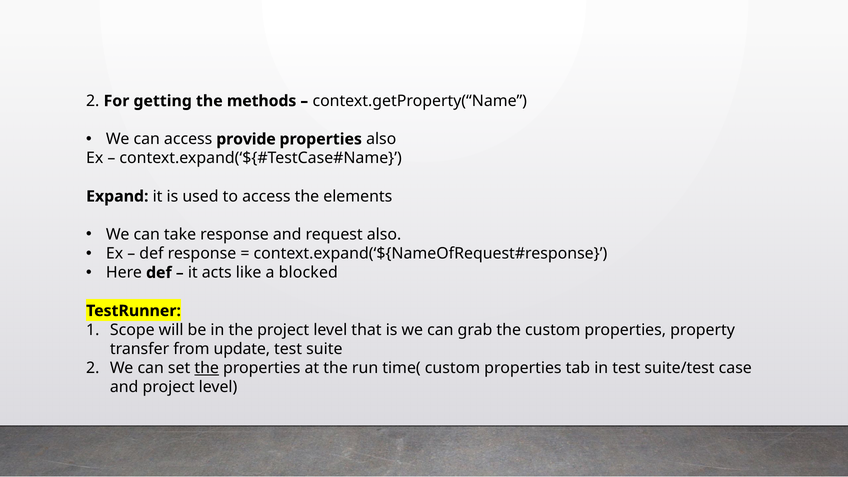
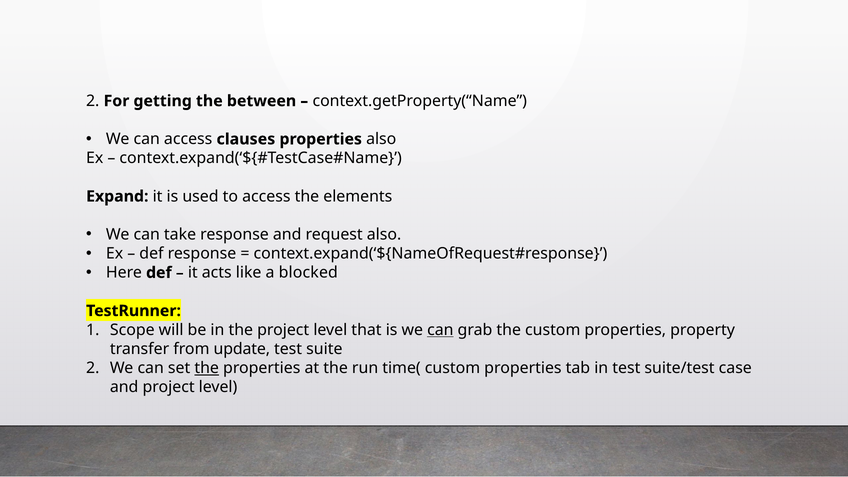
methods: methods -> between
provide: provide -> clauses
can at (440, 330) underline: none -> present
